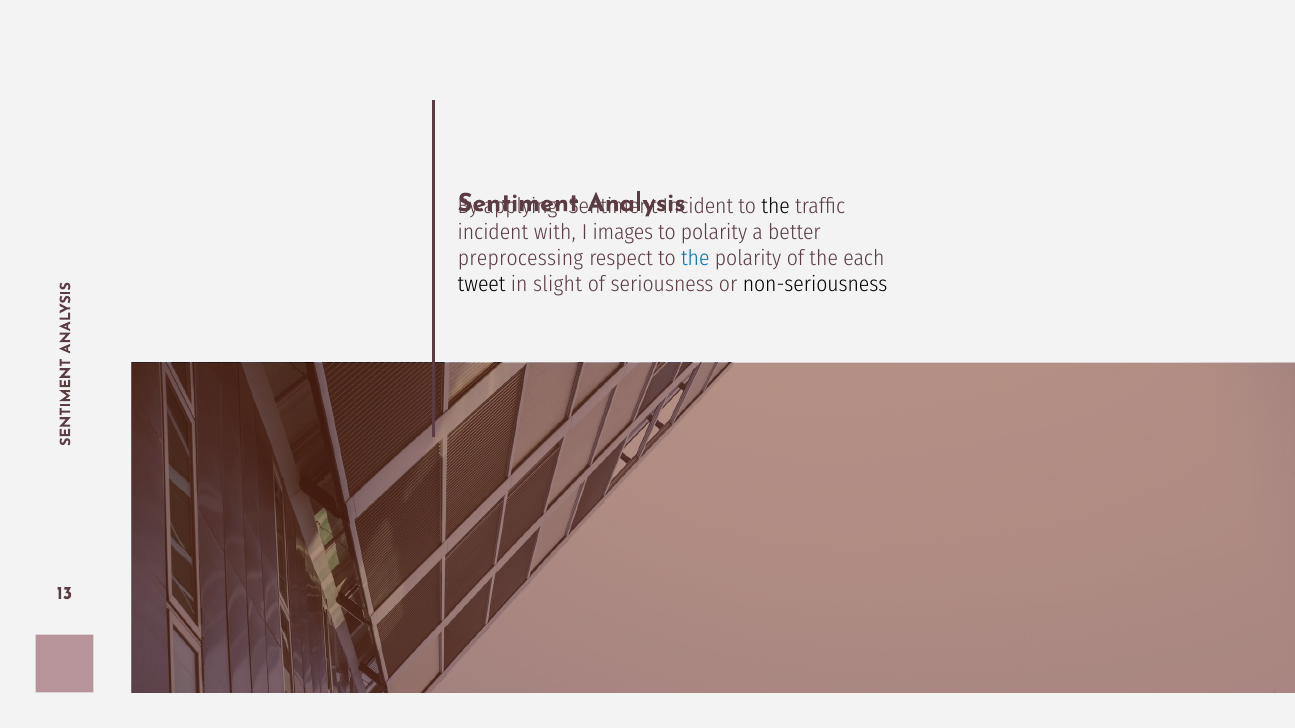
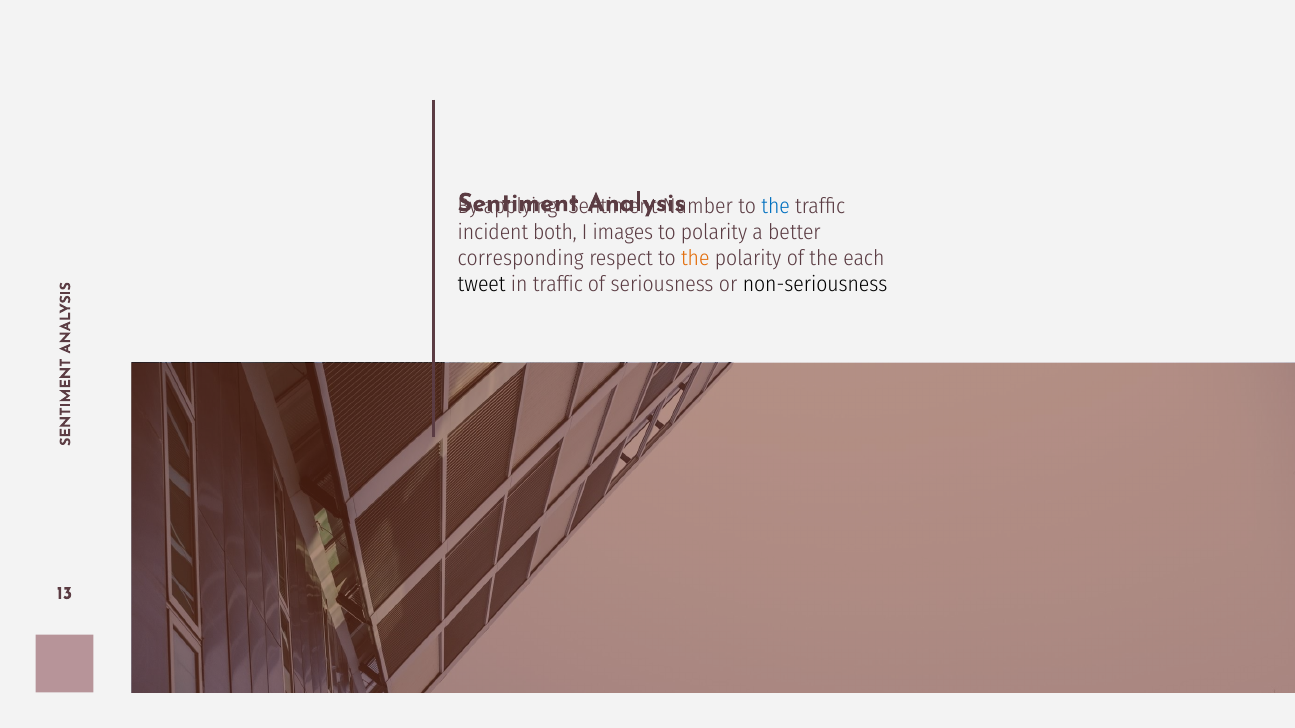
Incident at (698, 207): Incident -> Number
the at (776, 207) colour: black -> blue
with: with -> both
preprocessing: preprocessing -> corresponding
the at (695, 258) colour: blue -> orange
in slight: slight -> traffic
